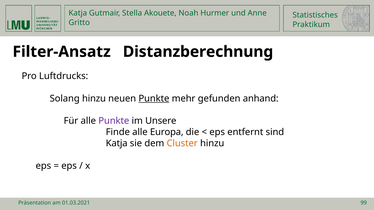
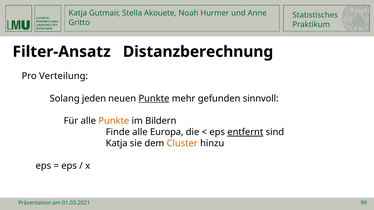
Luftdrucks: Luftdrucks -> Verteilung
Solang hinzu: hinzu -> jeden
anhand: anhand -> sinnvoll
Punkte at (114, 121) colour: purple -> orange
Unsere: Unsere -> Bildern
entfernt underline: none -> present
